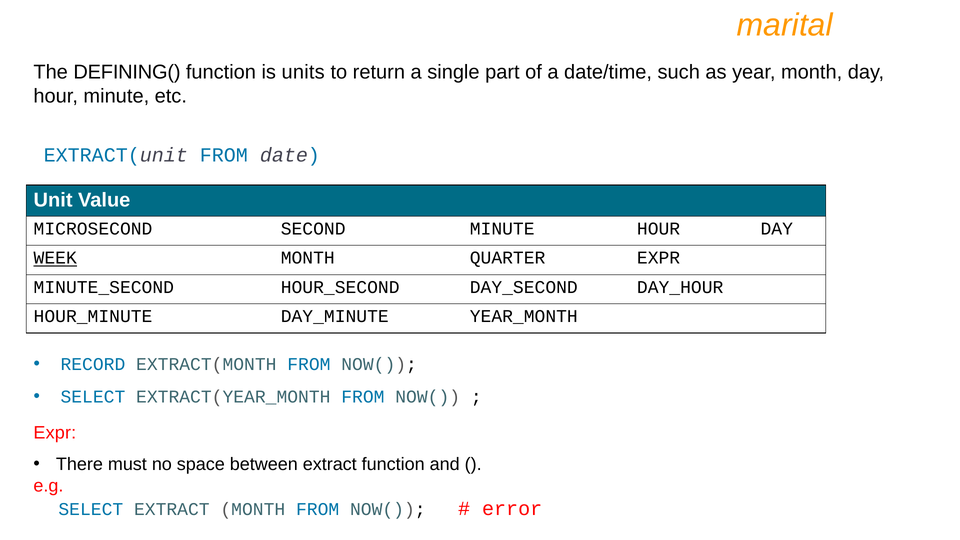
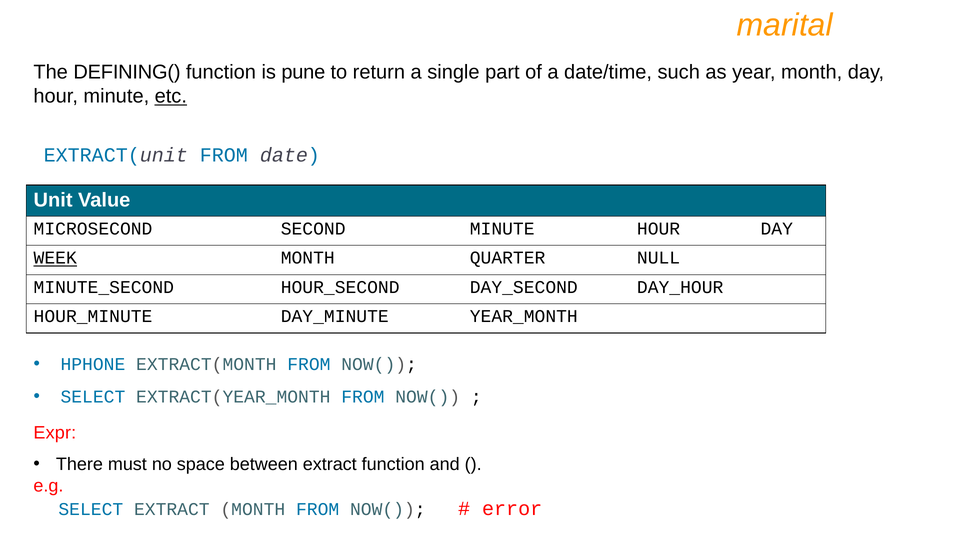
units: units -> pune
etc underline: none -> present
QUARTER EXPR: EXPR -> NULL
RECORD: RECORD -> HPHONE
